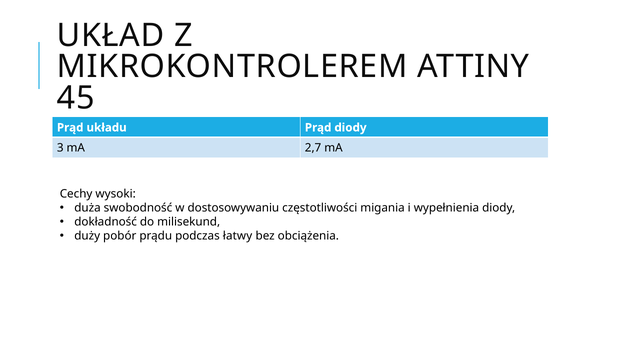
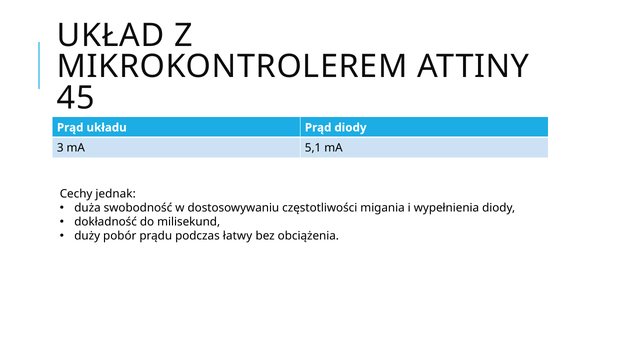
2,7: 2,7 -> 5,1
wysoki: wysoki -> jednak
